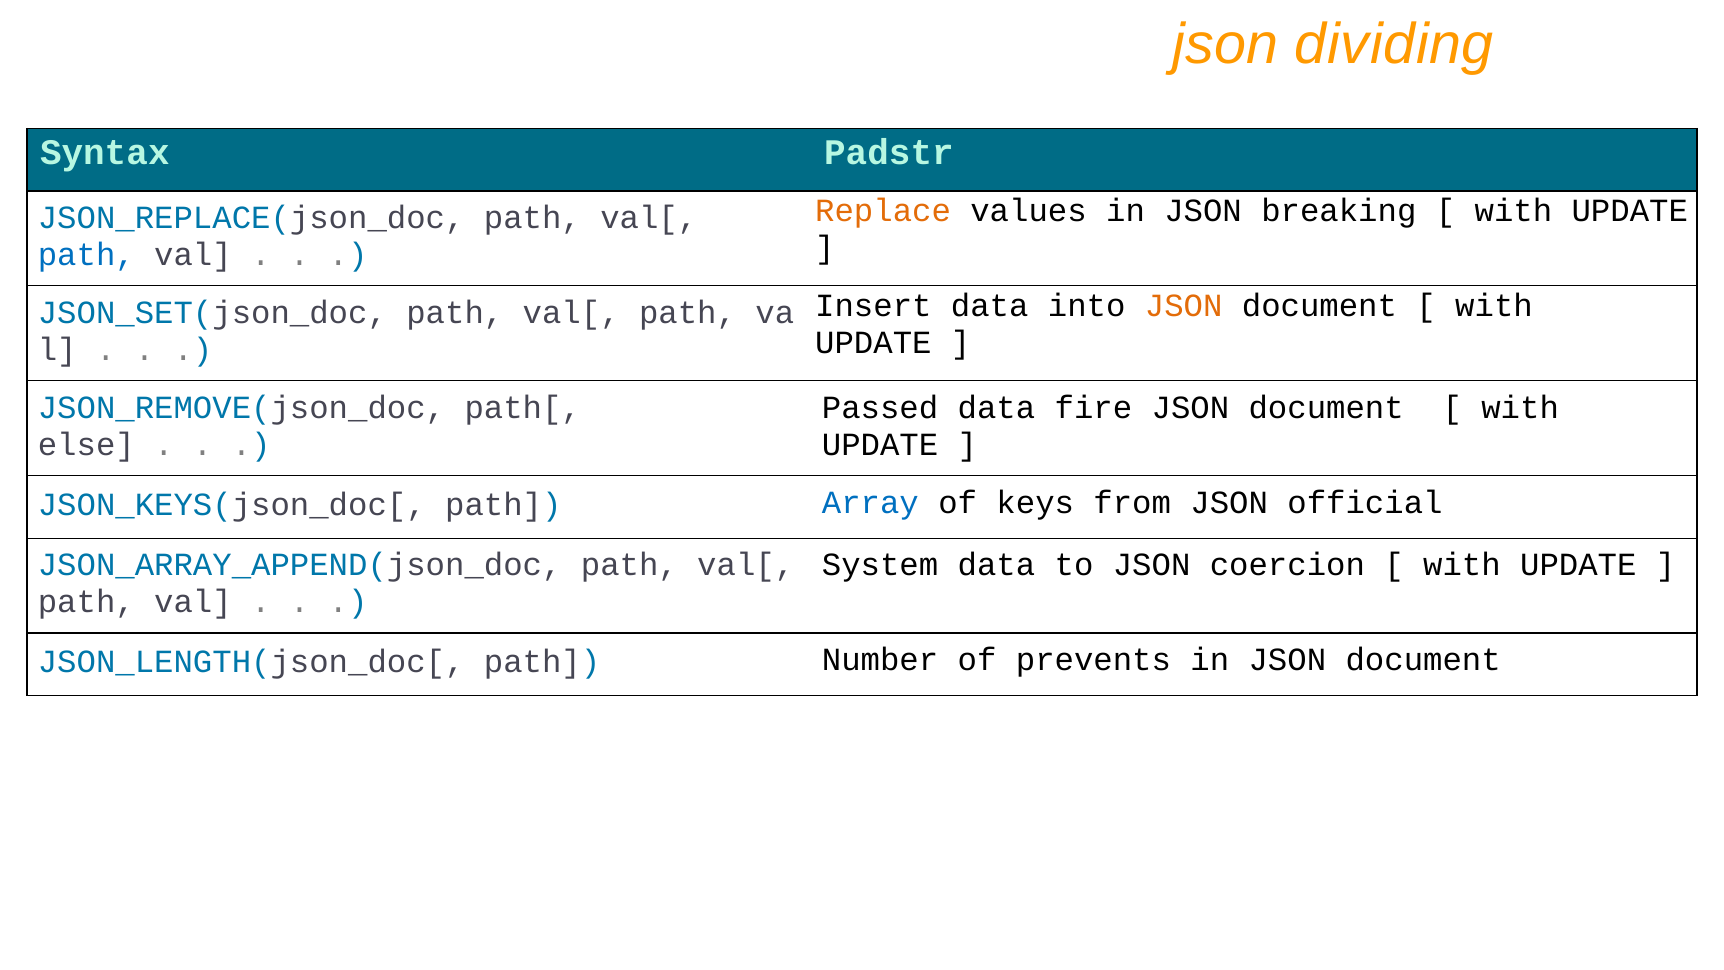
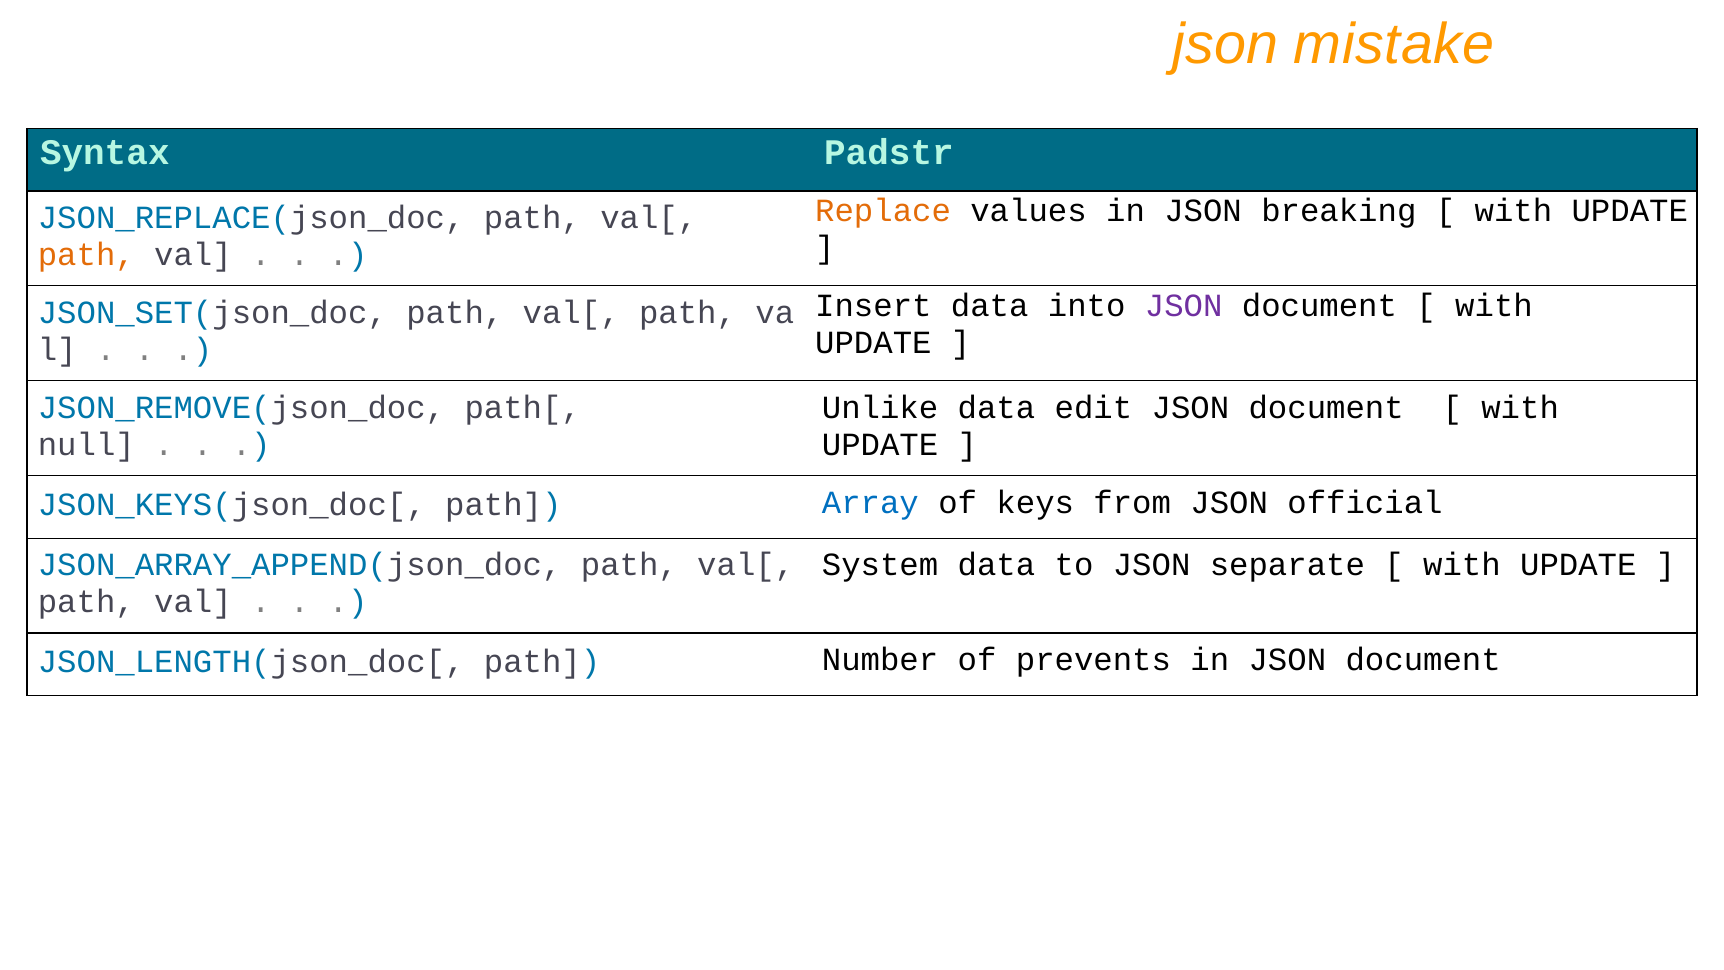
dividing: dividing -> mistake
path at (86, 255) colour: blue -> orange
JSON at (1184, 306) colour: orange -> purple
Passed: Passed -> Unlike
fire: fire -> edit
else: else -> null
coercion: coercion -> separate
